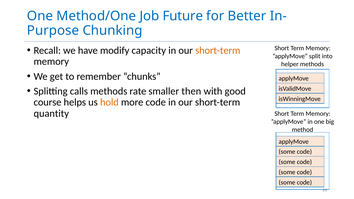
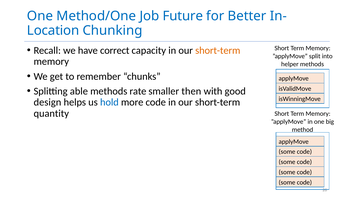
Purpose: Purpose -> Location
modify: modify -> correct
calls: calls -> able
course: course -> design
hold colour: orange -> blue
